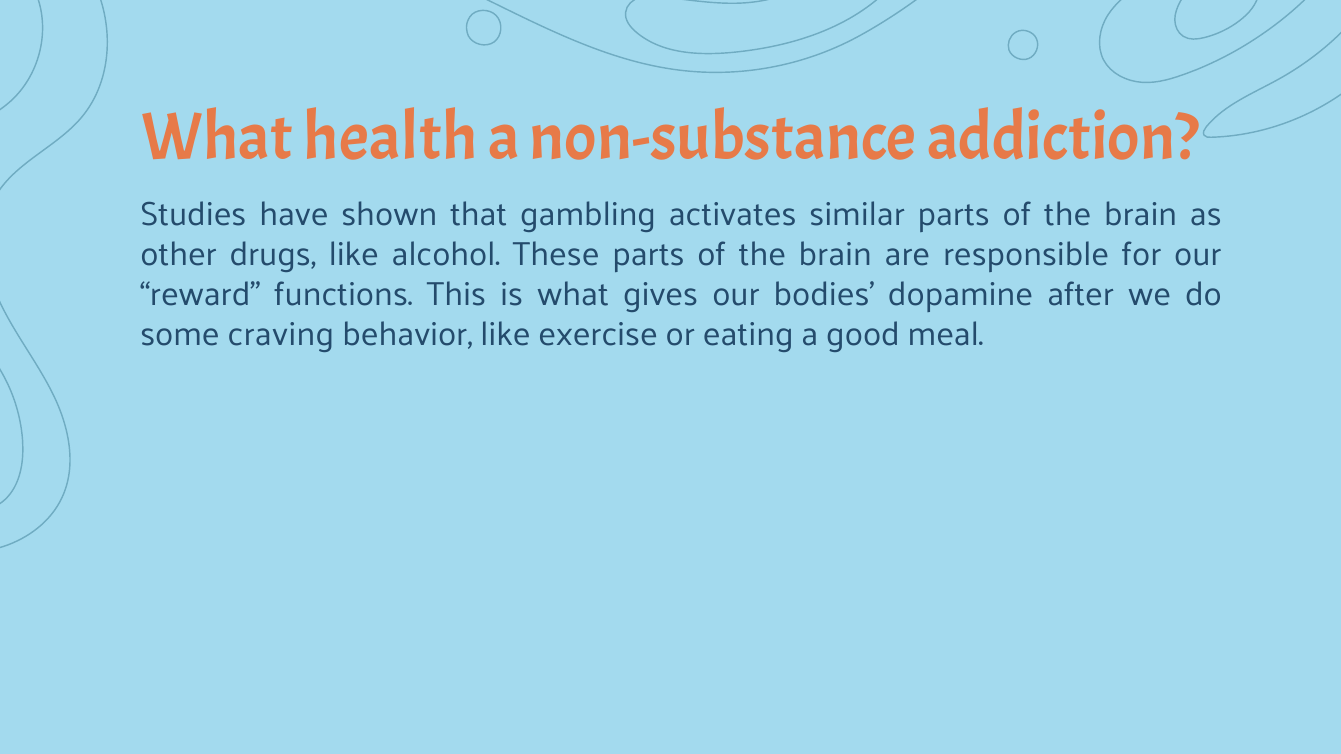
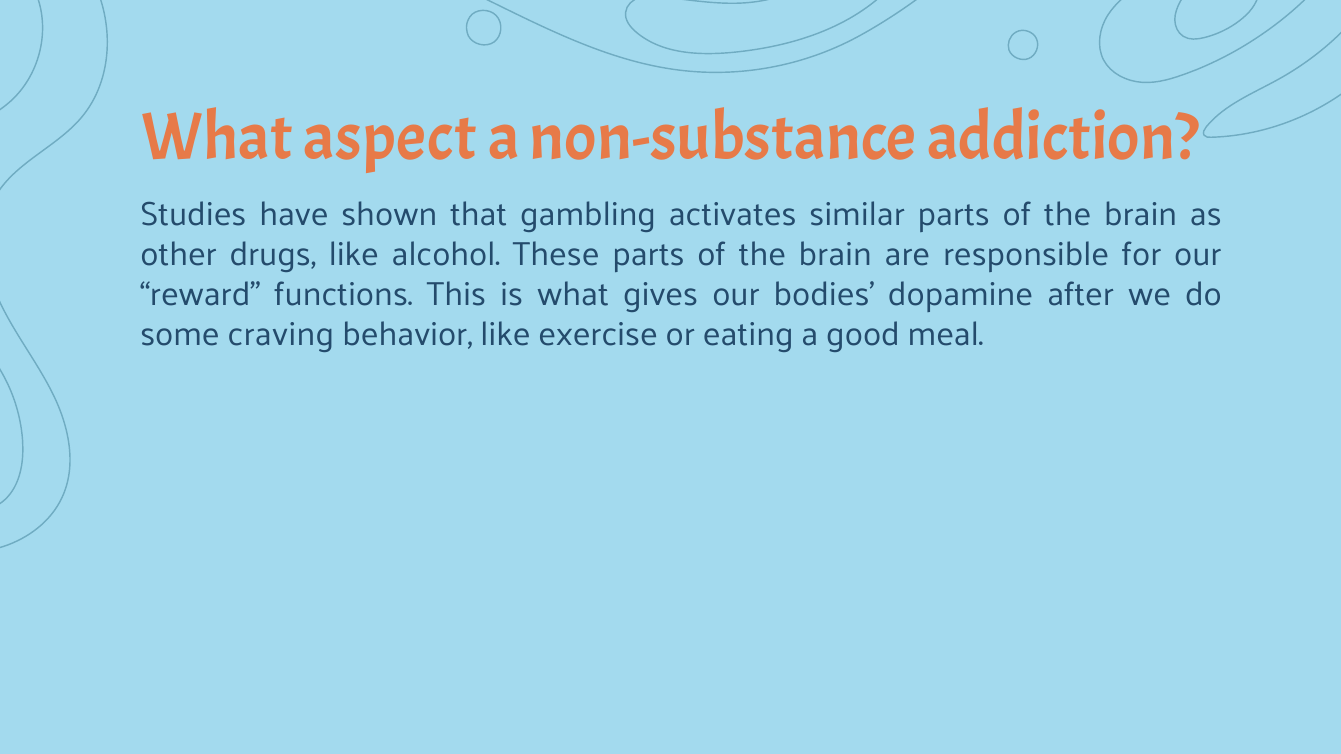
health: health -> aspect
